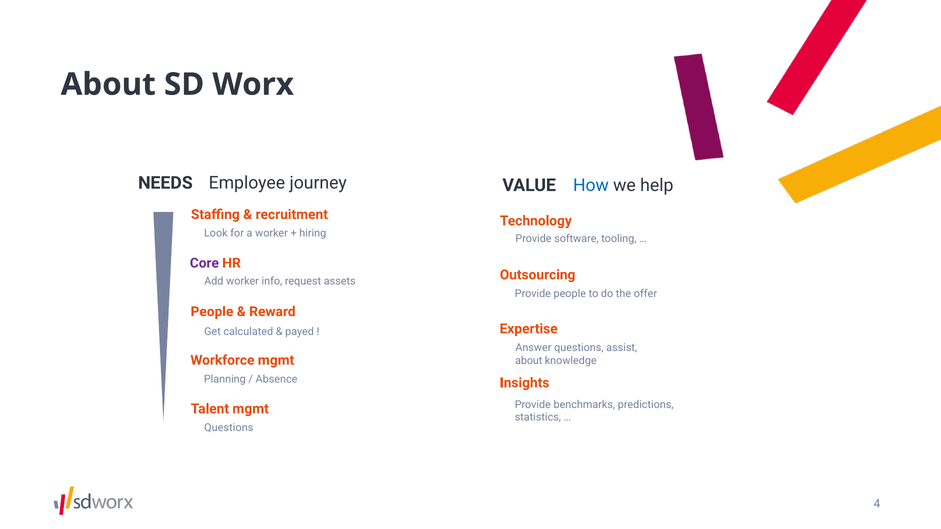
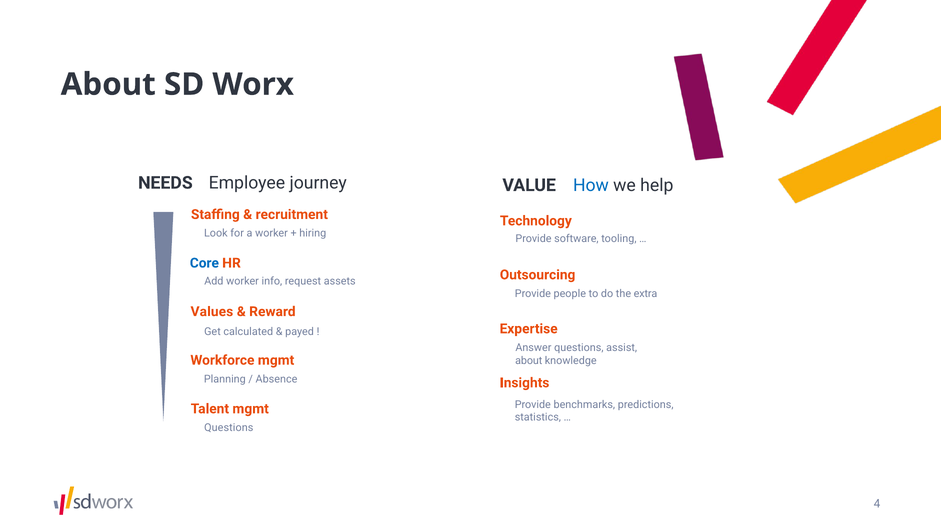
Core colour: purple -> blue
offer: offer -> extra
People at (212, 312): People -> Values
